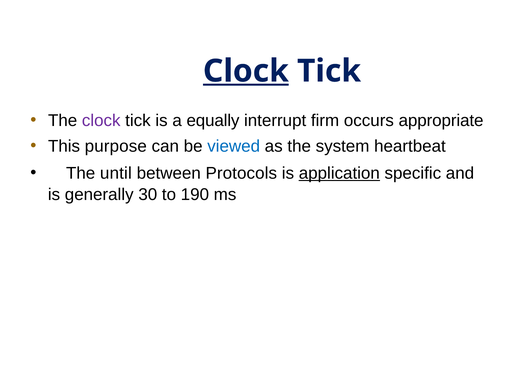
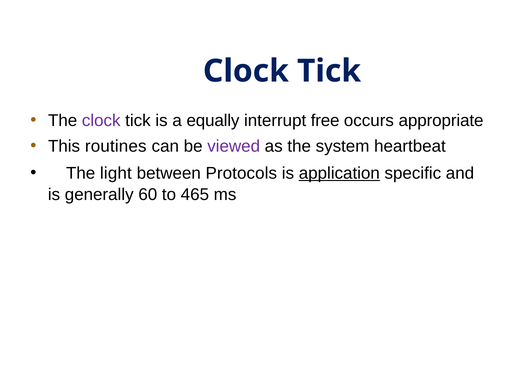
Clock at (246, 71) underline: present -> none
firm: firm -> free
purpose: purpose -> routines
viewed colour: blue -> purple
until: until -> light
30: 30 -> 60
190: 190 -> 465
